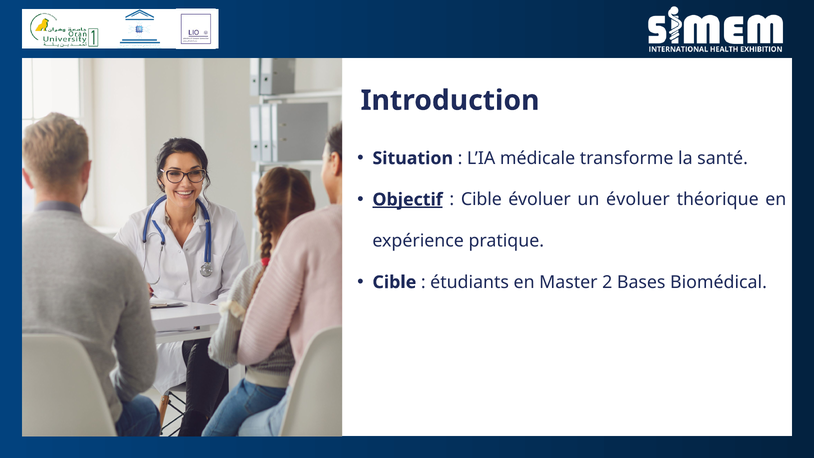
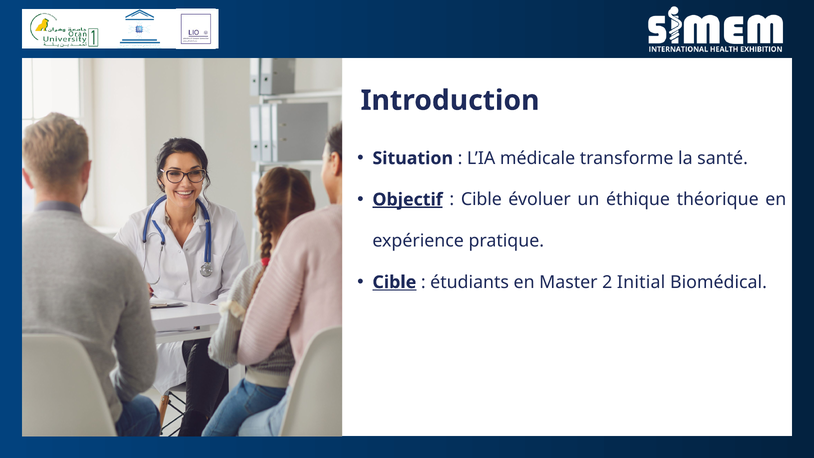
un évoluer: évoluer -> éthique
Cible at (394, 282) underline: none -> present
Bases: Bases -> Initial
